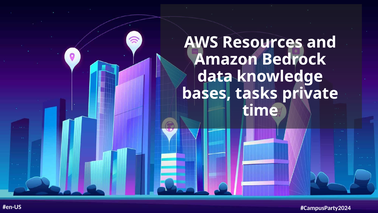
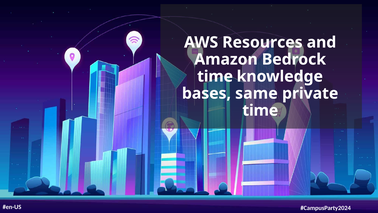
data at (215, 76): data -> time
tasks: tasks -> same
